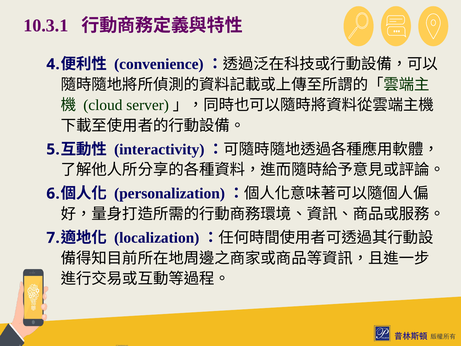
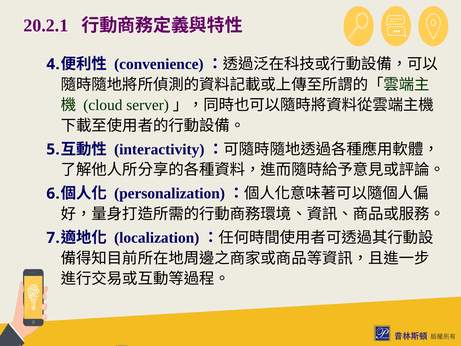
10.3.1: 10.3.1 -> 20.2.1
